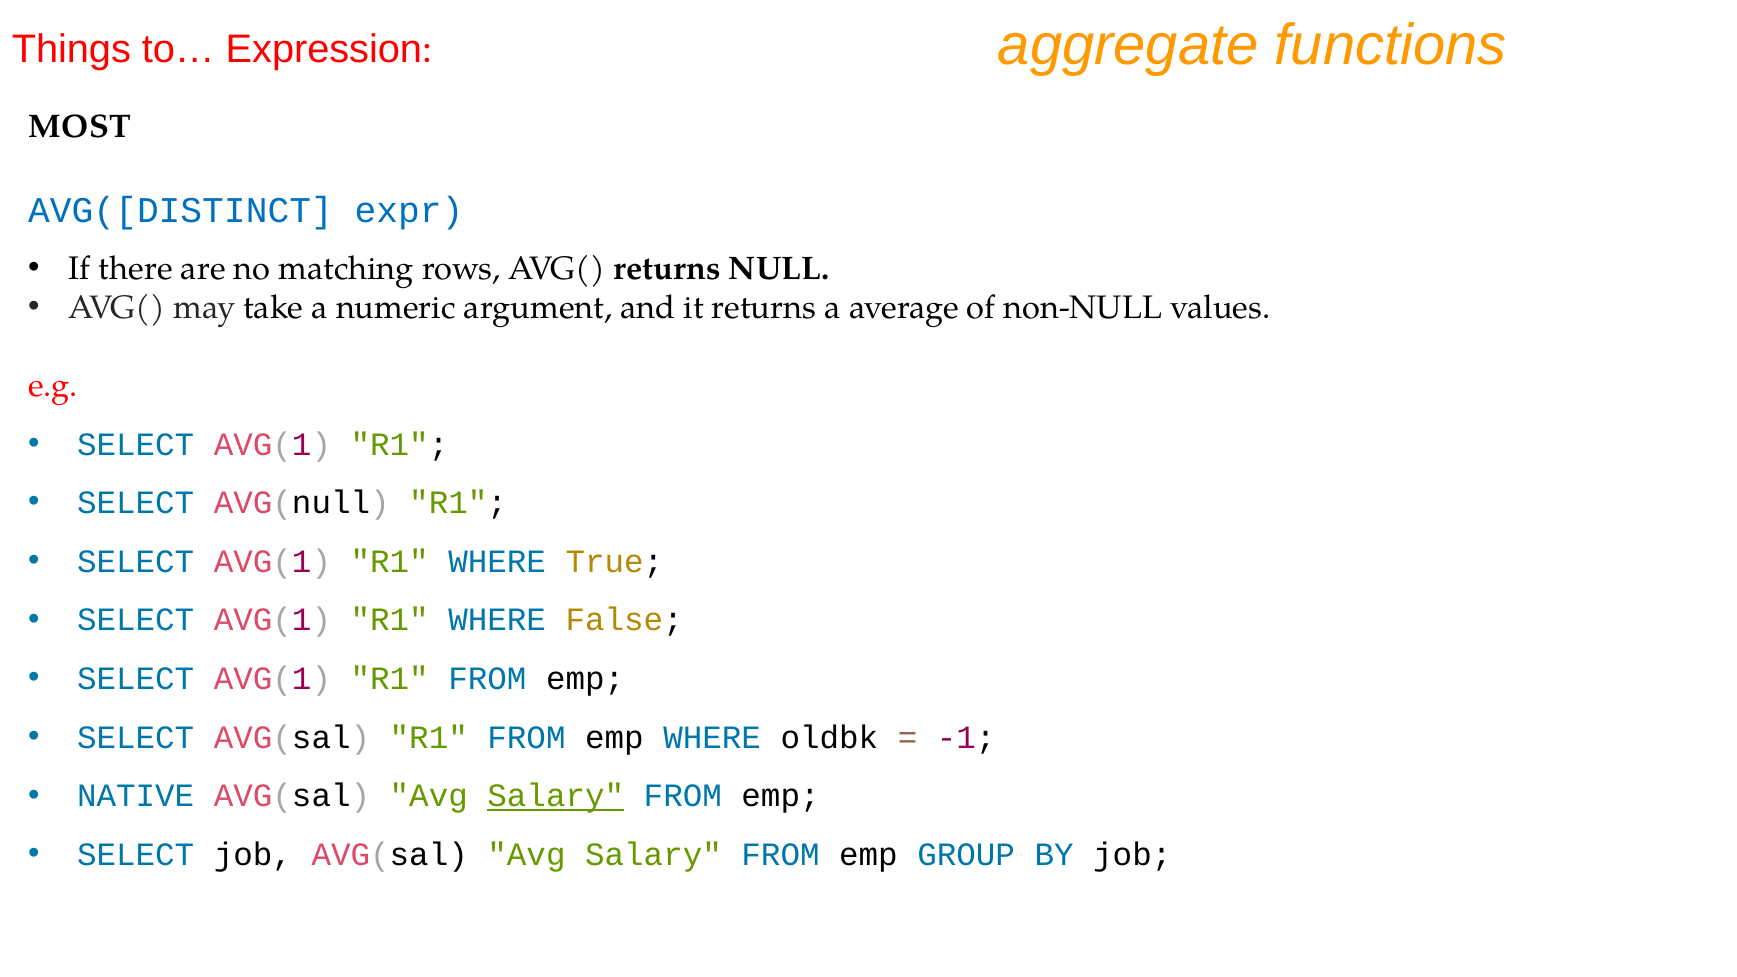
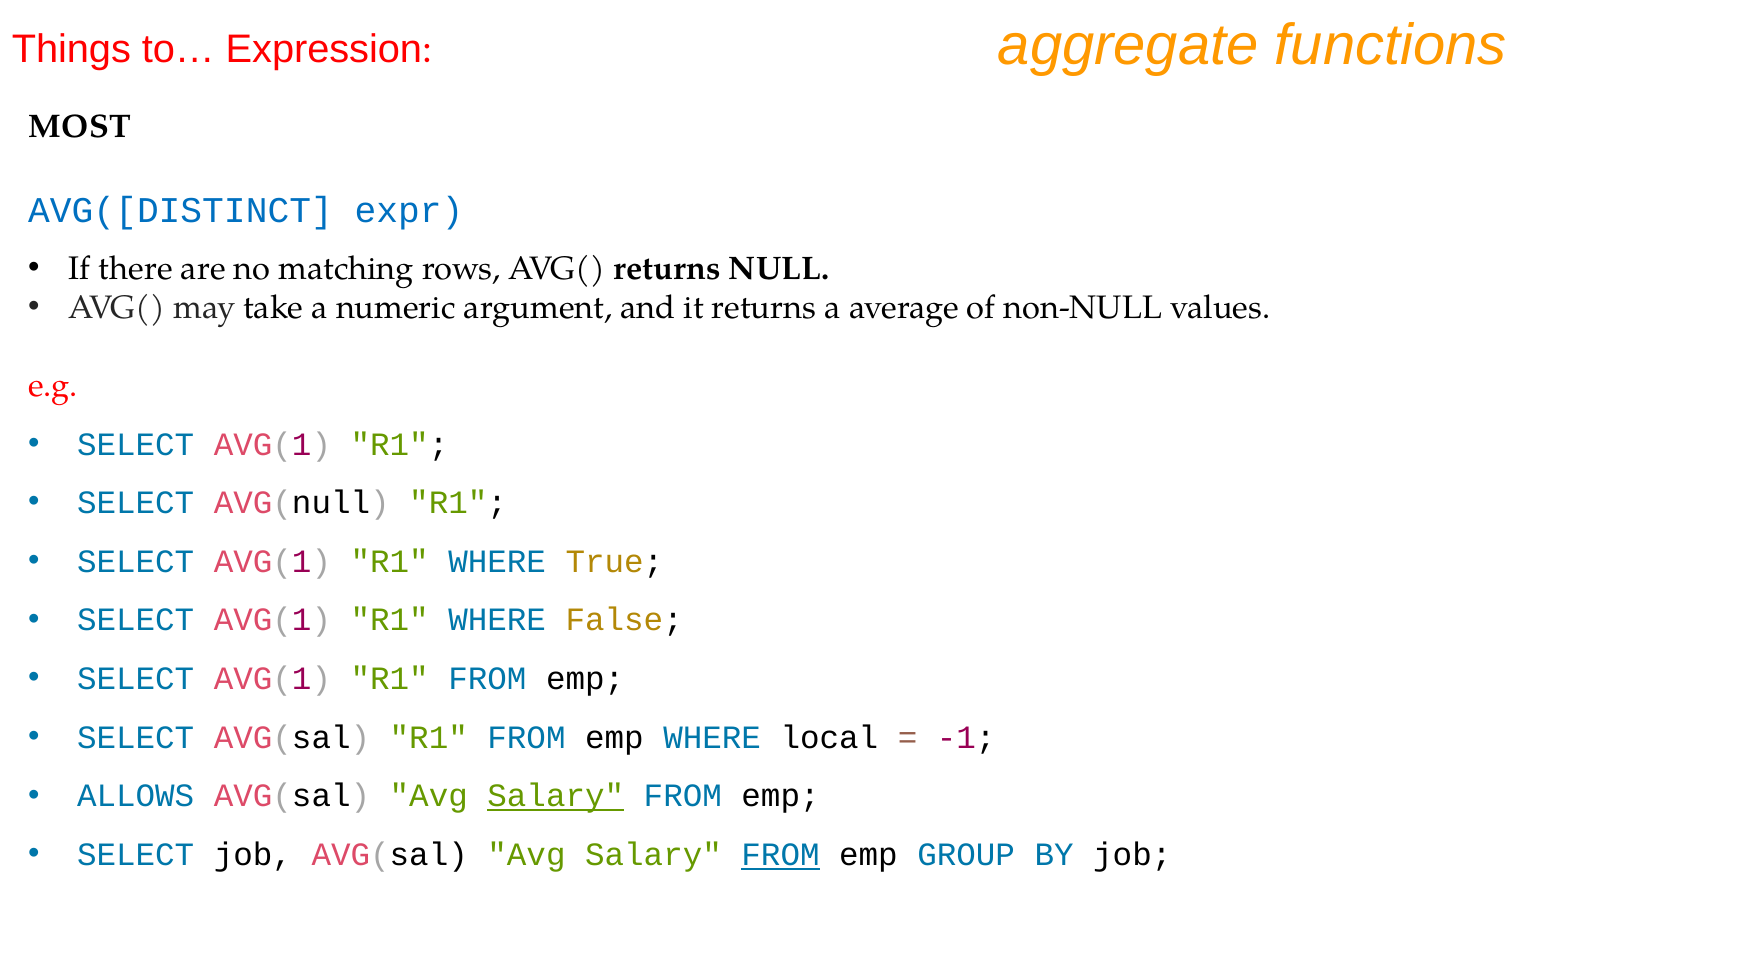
oldbk: oldbk -> local
NATIVE: NATIVE -> ALLOWS
FROM at (781, 855) underline: none -> present
